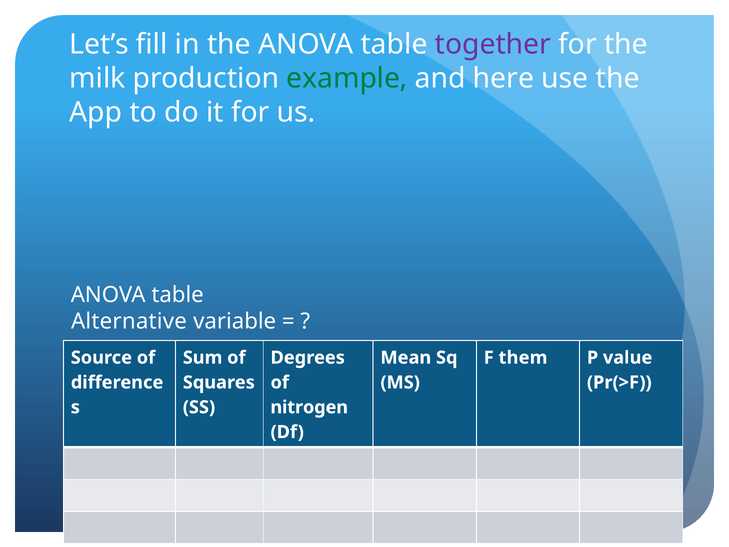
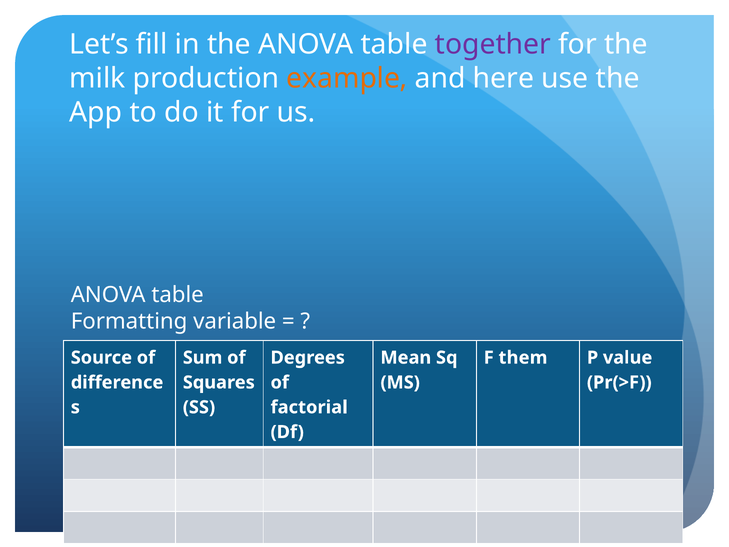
example colour: green -> orange
Alternative: Alternative -> Formatting
nitrogen: nitrogen -> factorial
